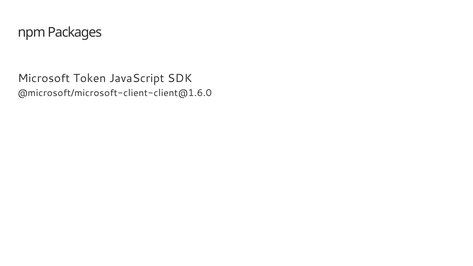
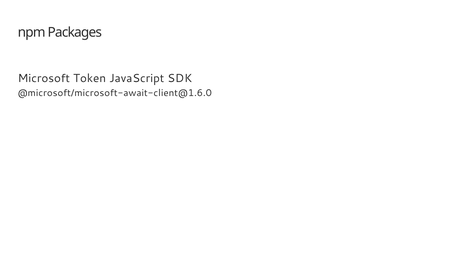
@microsoft/microsoft-client-client@1.6.0: @microsoft/microsoft-client-client@1.6.0 -> @microsoft/microsoft-await-client@1.6.0
